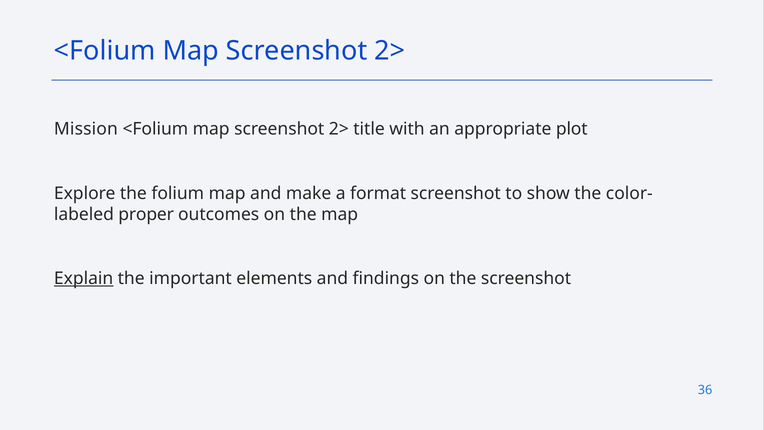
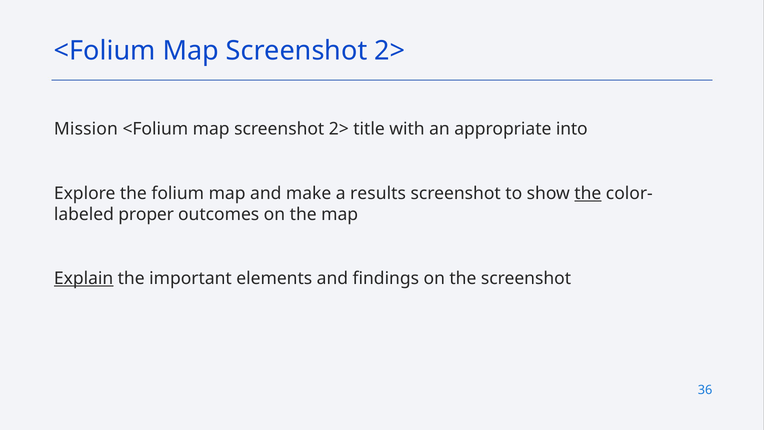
plot: plot -> into
format: format -> results
the at (588, 193) underline: none -> present
